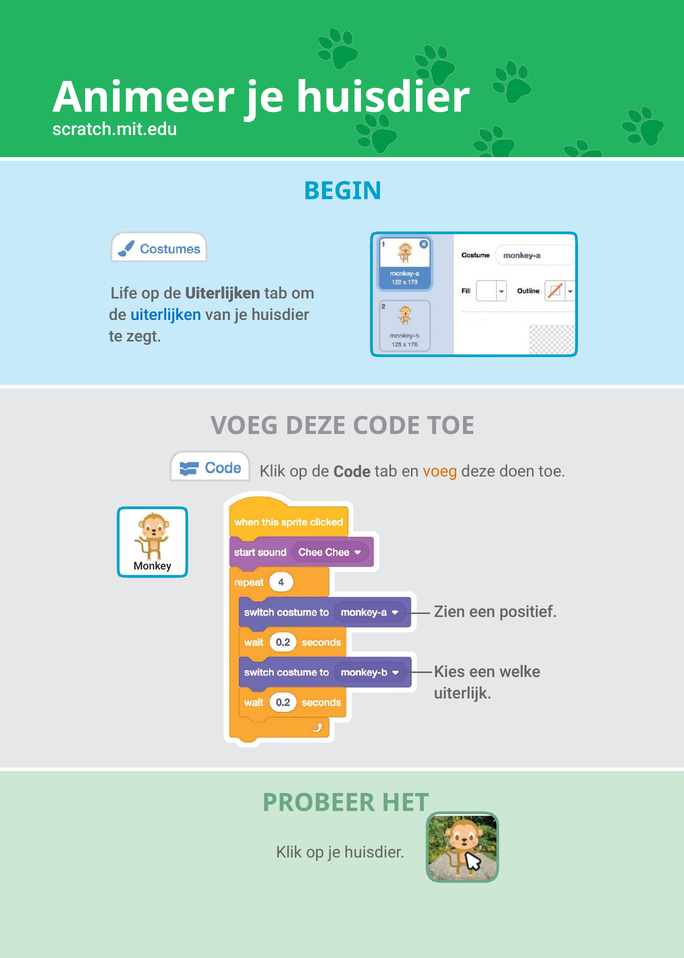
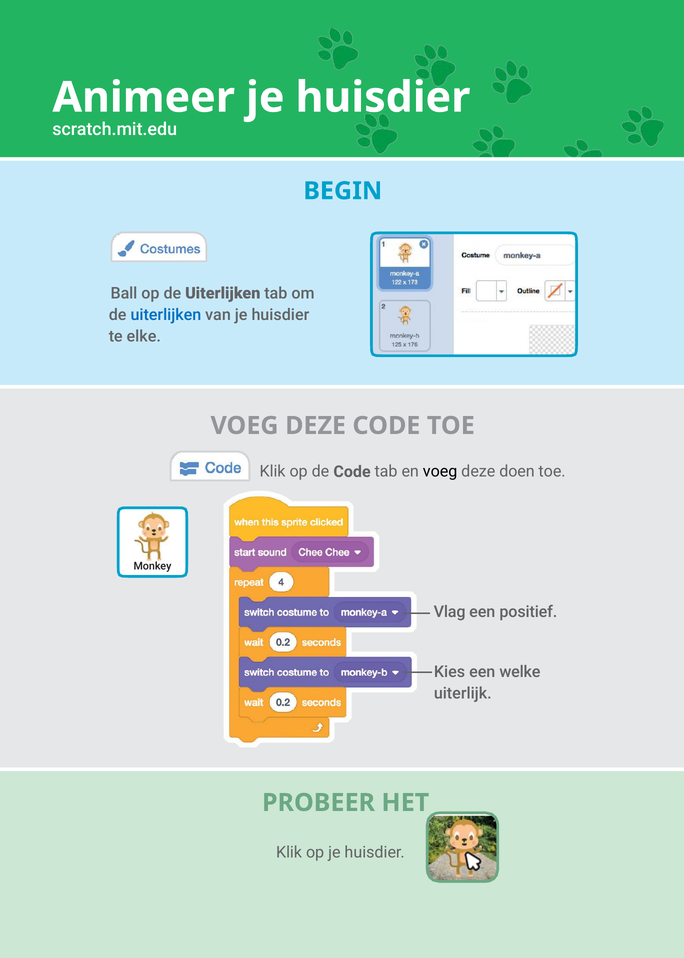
Life: Life -> Ball
zegt: zegt -> elke
voeg at (440, 472) colour: orange -> black
Zien: Zien -> Vlag
